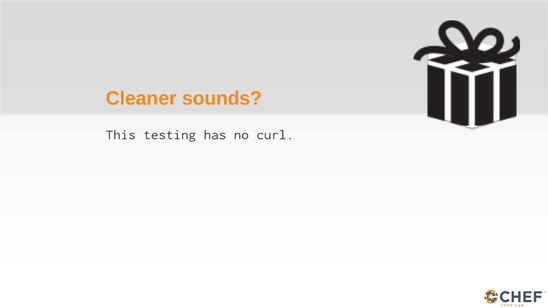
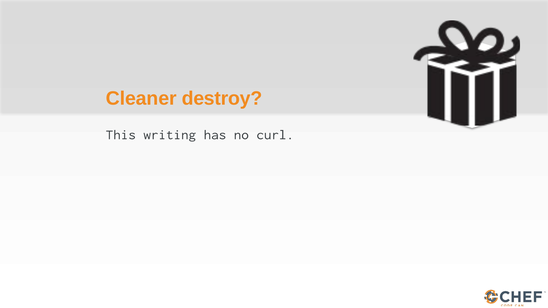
sounds: sounds -> destroy
testing: testing -> writing
